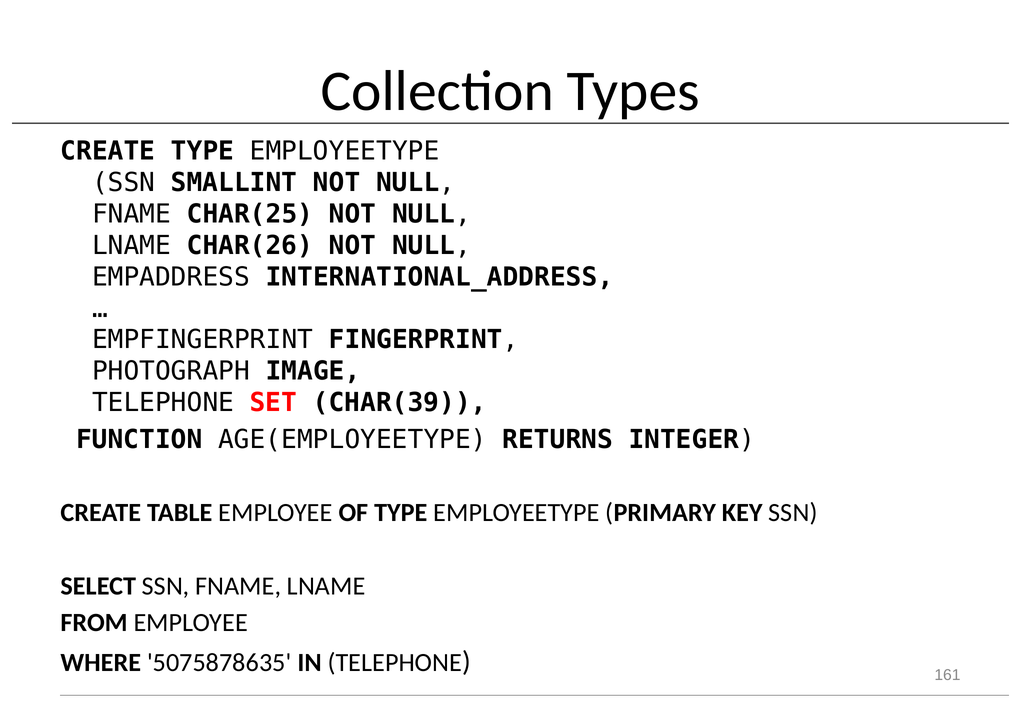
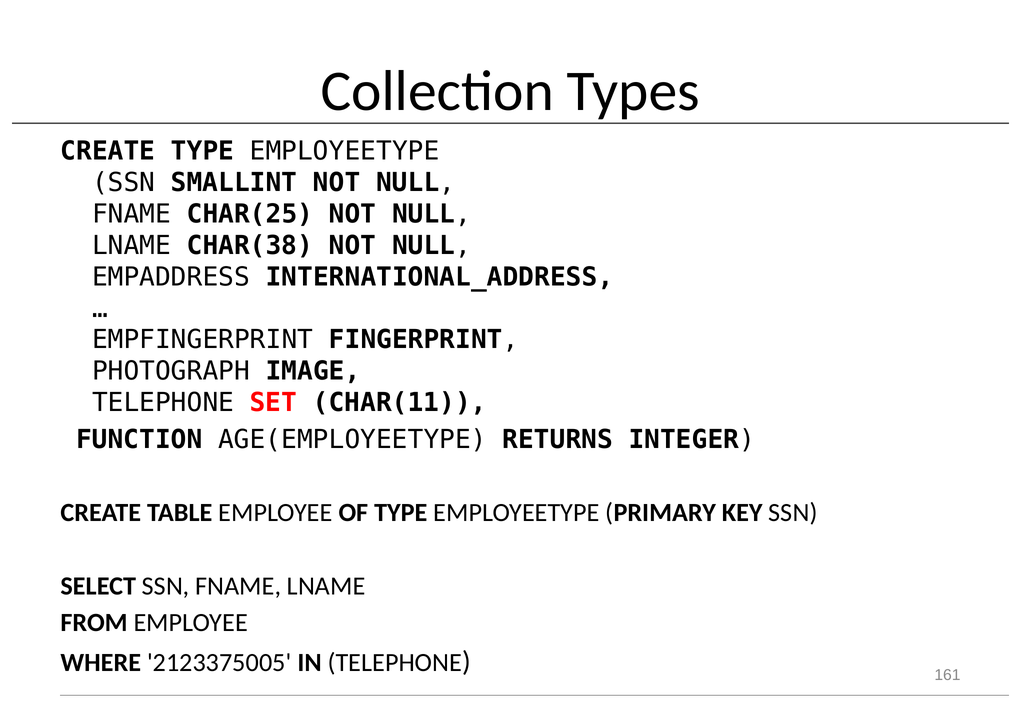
CHAR(26: CHAR(26 -> CHAR(38
CHAR(39: CHAR(39 -> CHAR(11
5075878635: 5075878635 -> 2123375005
